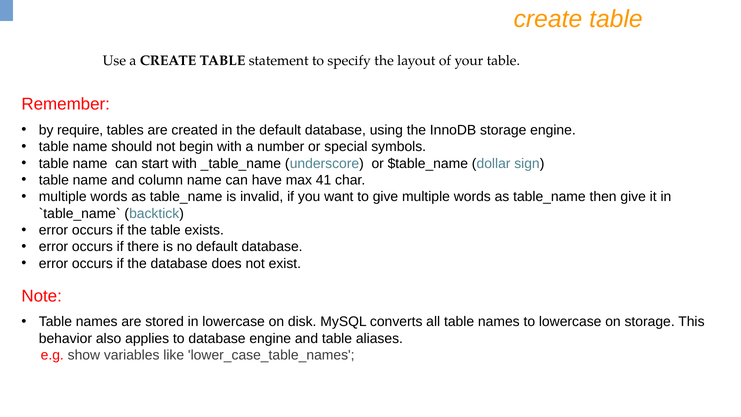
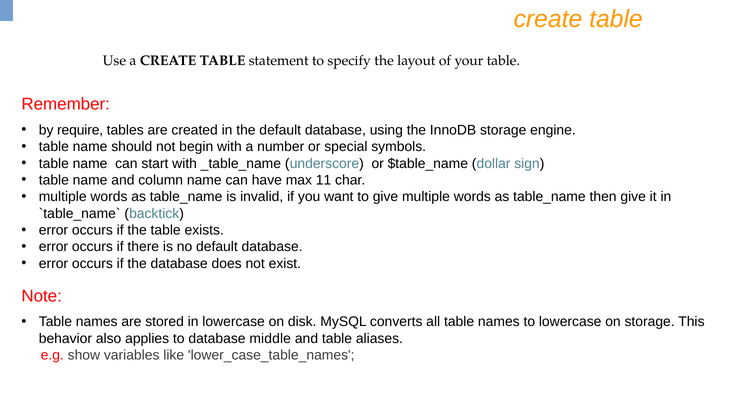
41: 41 -> 11
database engine: engine -> middle
